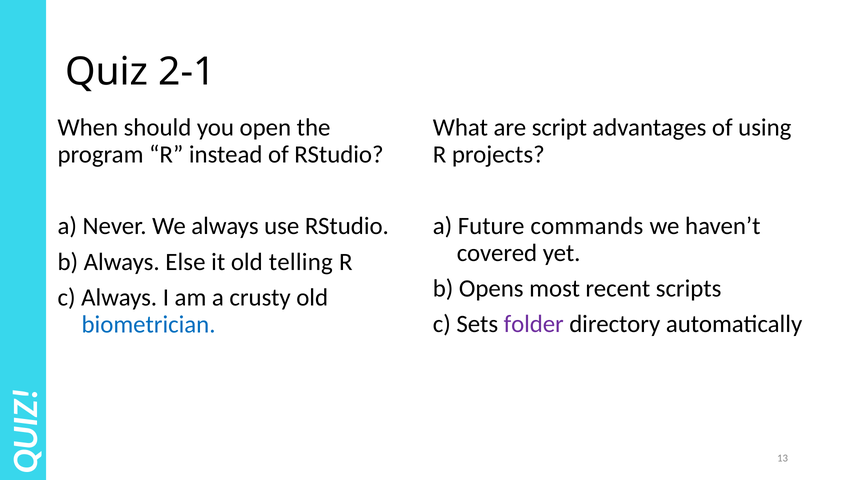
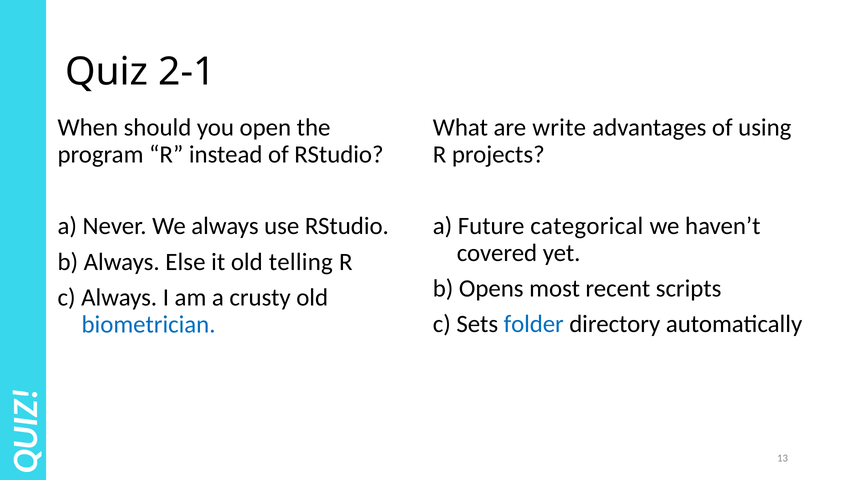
script: script -> write
commands: commands -> categorical
folder colour: purple -> blue
